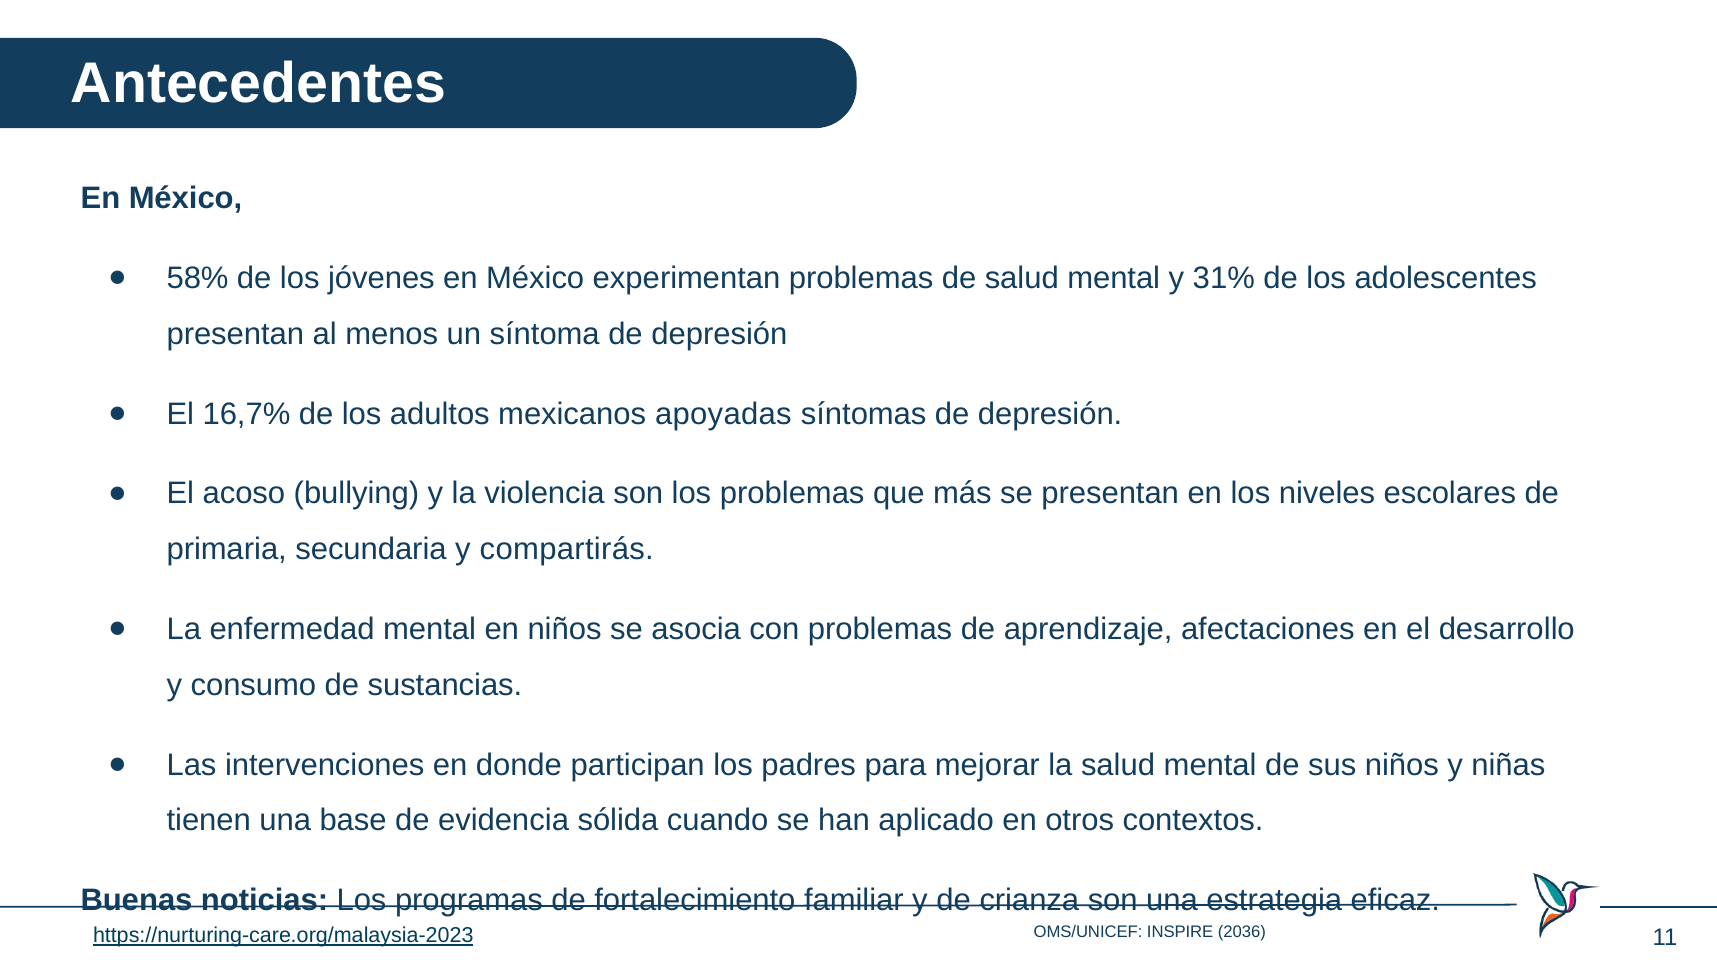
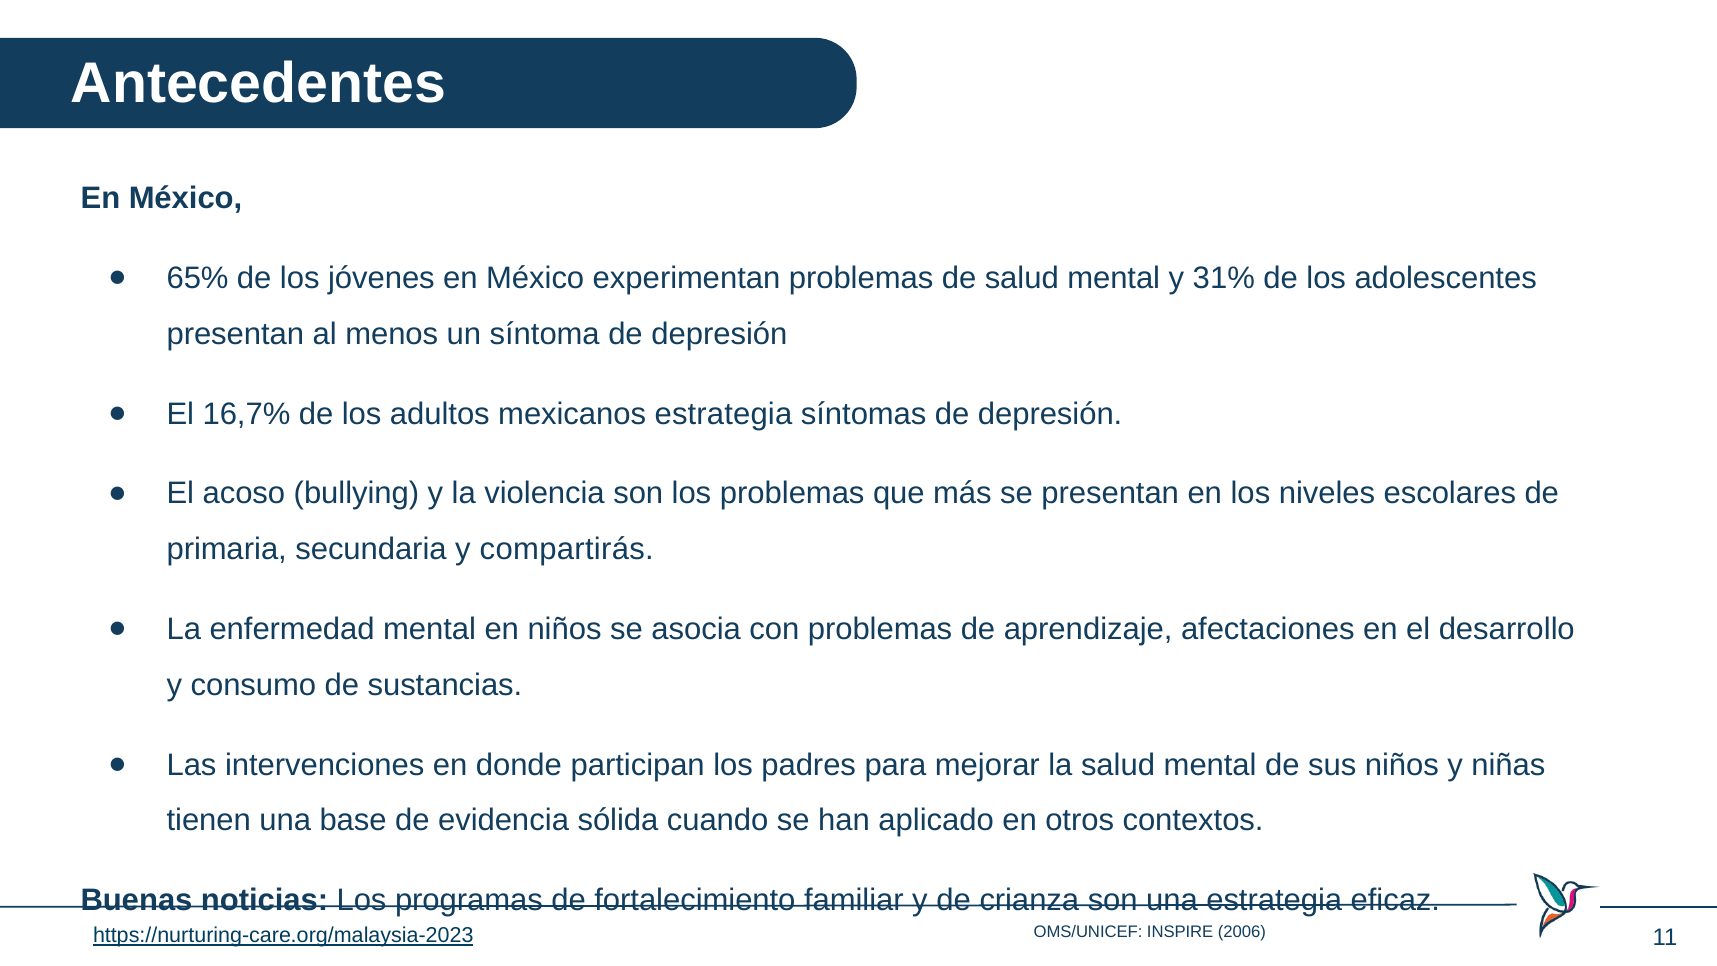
58%: 58% -> 65%
mexicanos apoyadas: apoyadas -> estrategia
2036: 2036 -> 2006
